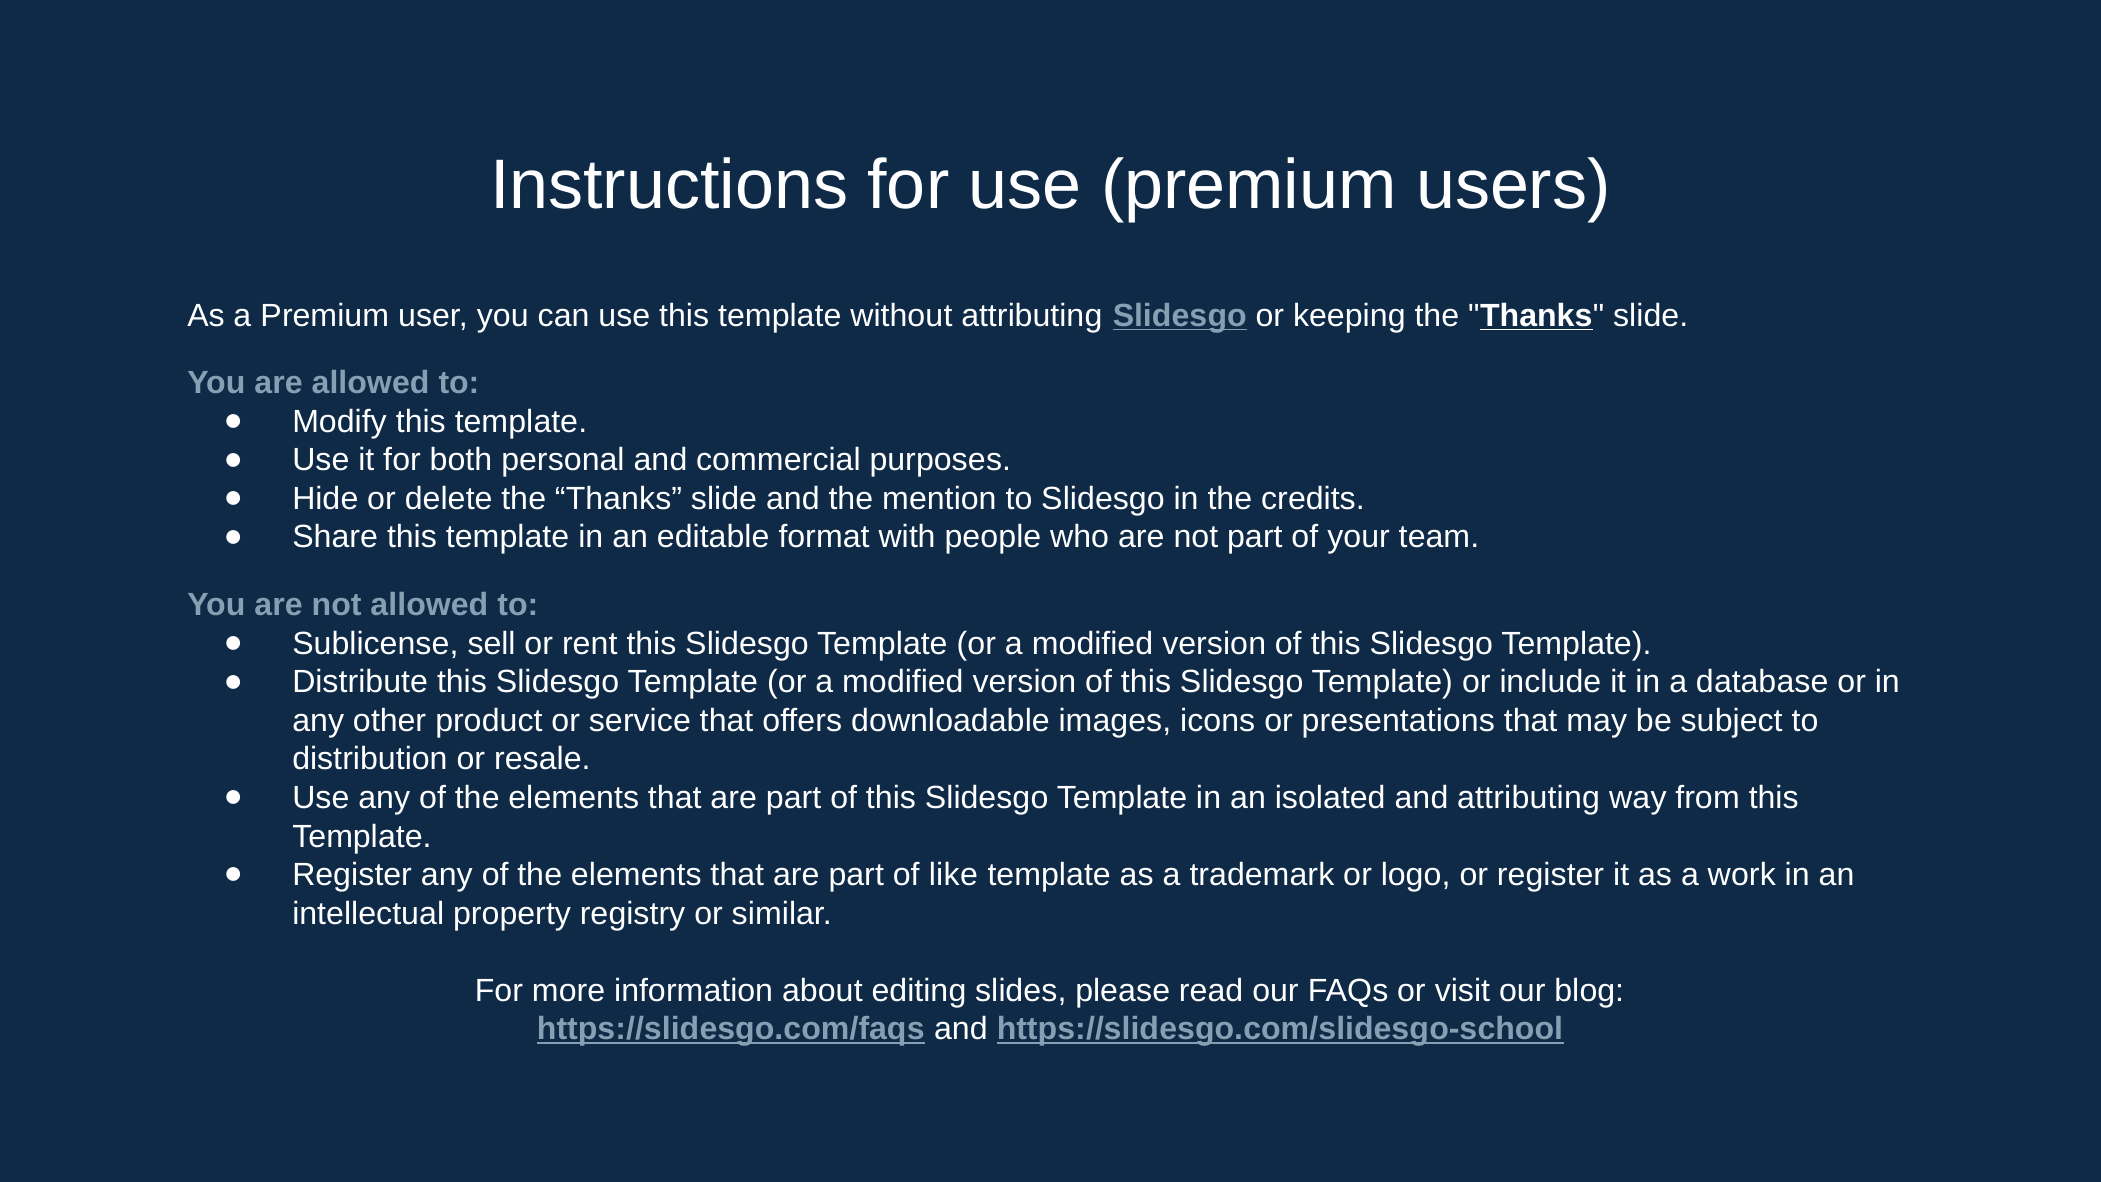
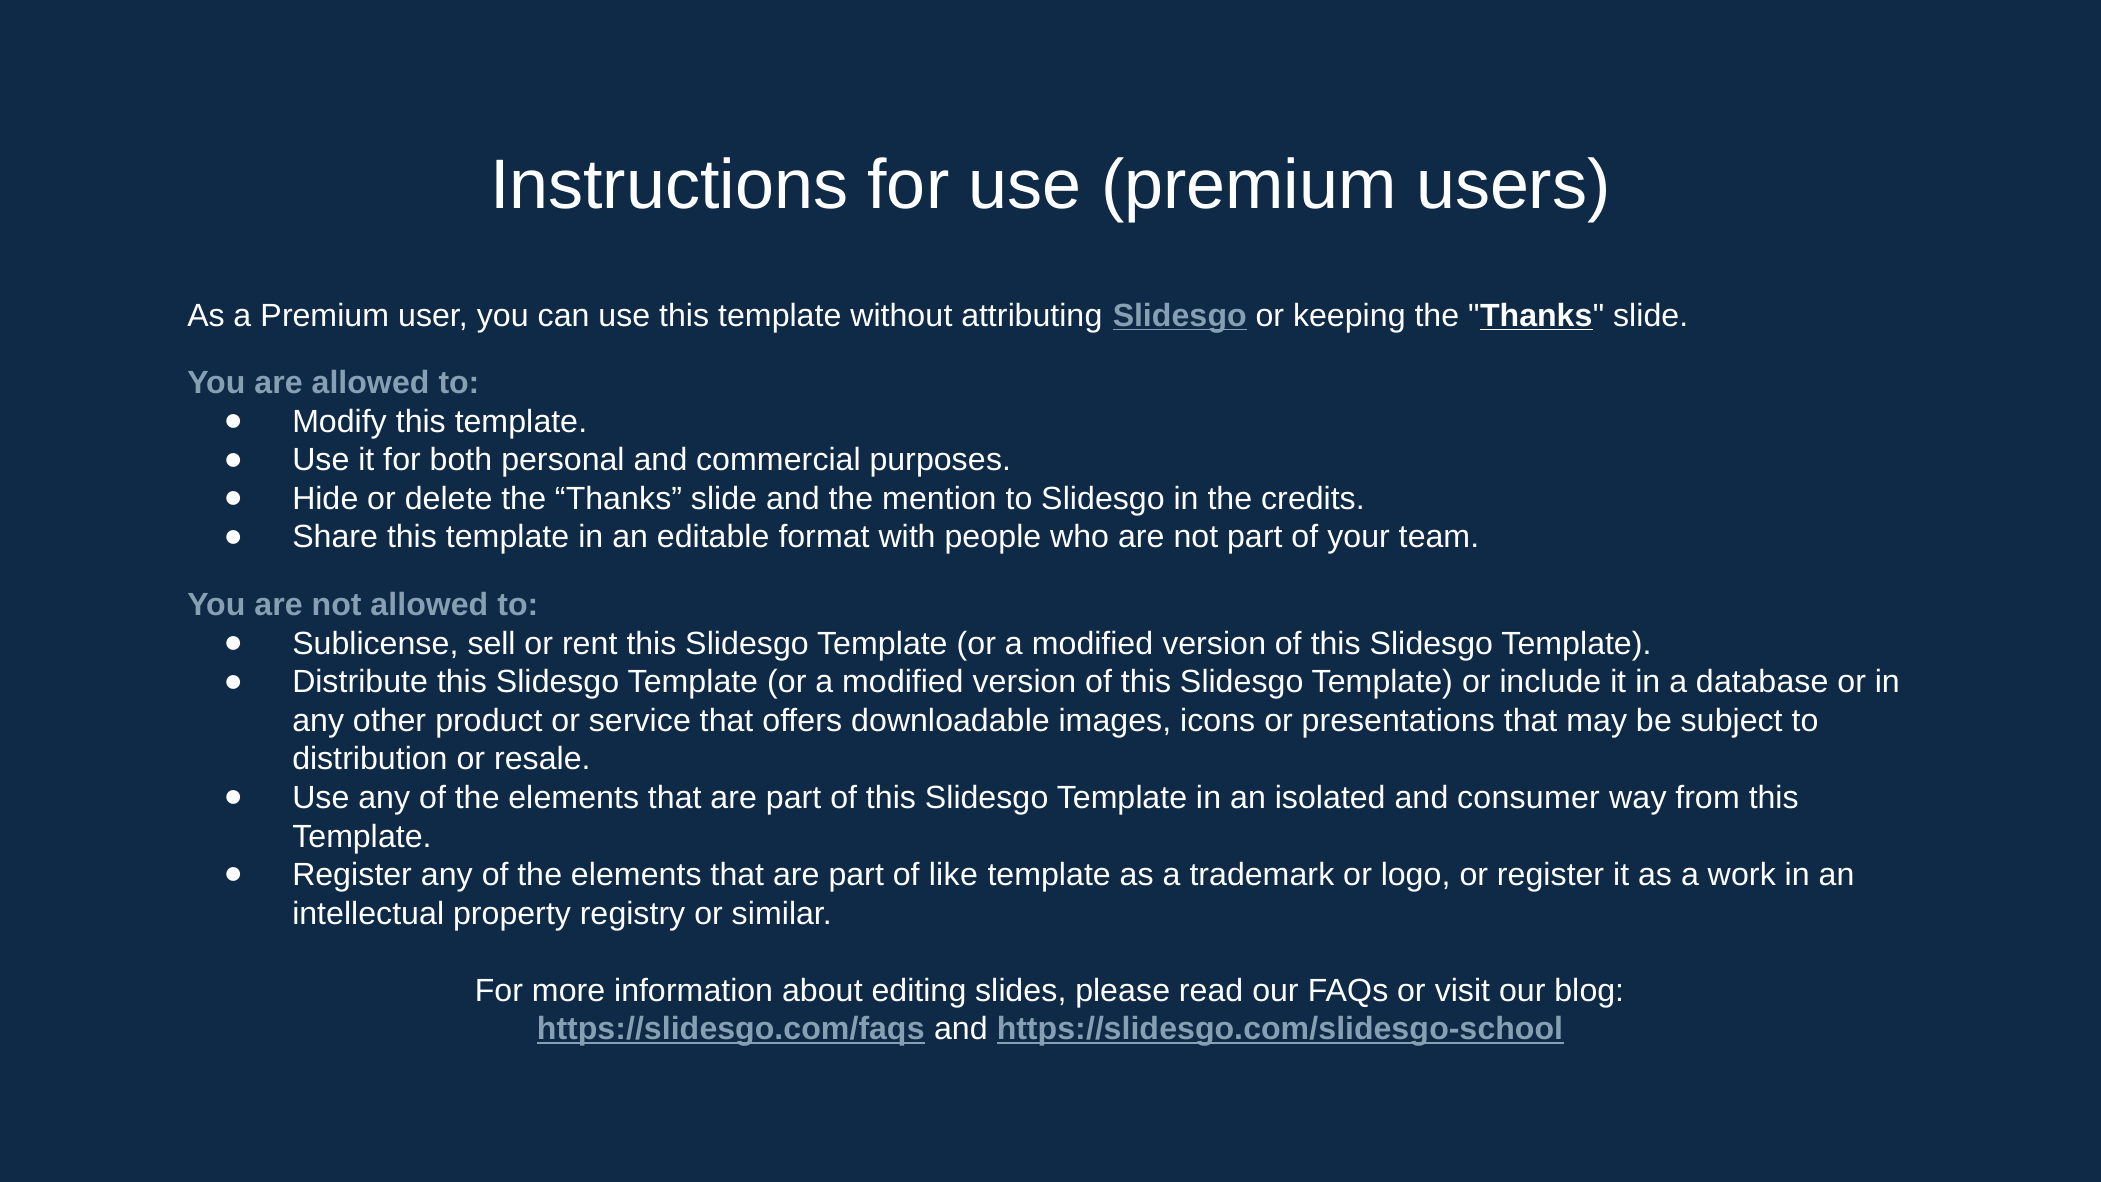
and attributing: attributing -> consumer
